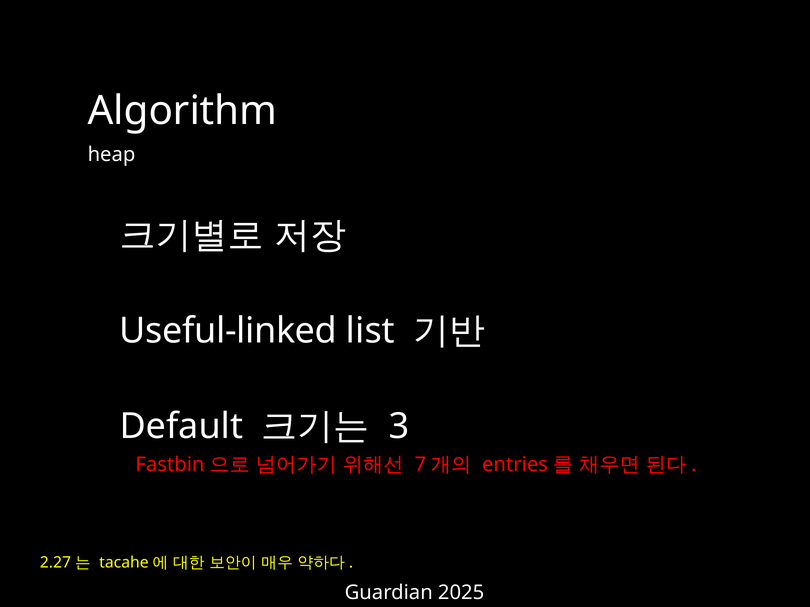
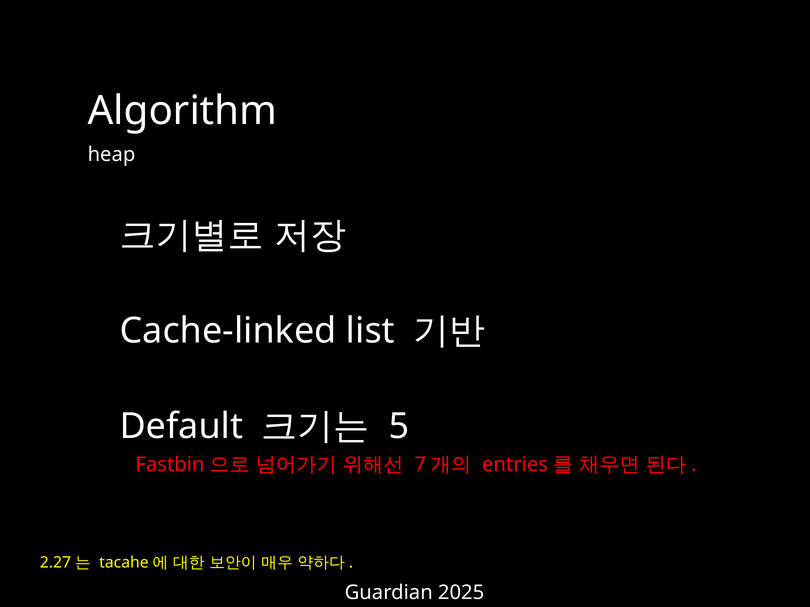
Useful-linked: Useful-linked -> Cache-linked
3: 3 -> 5
